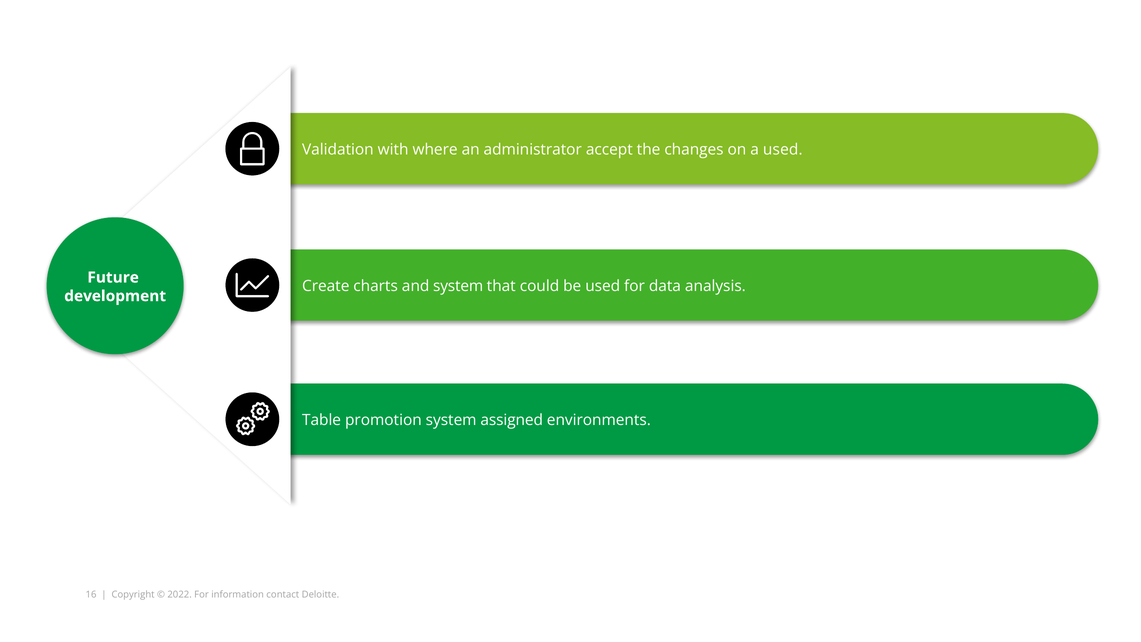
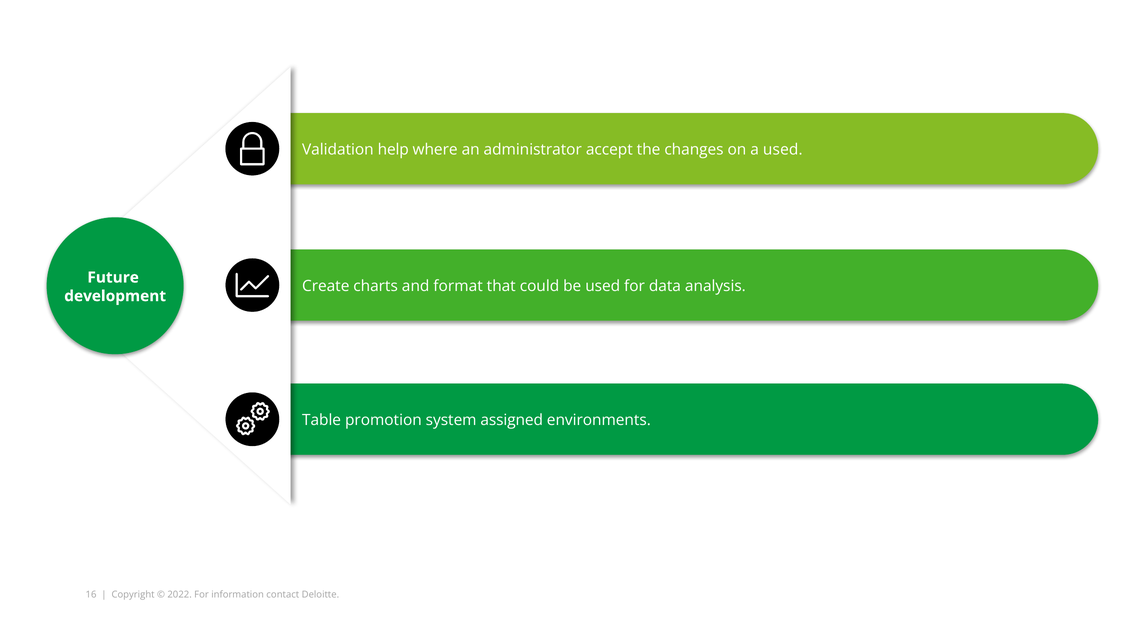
with: with -> help
and system: system -> format
